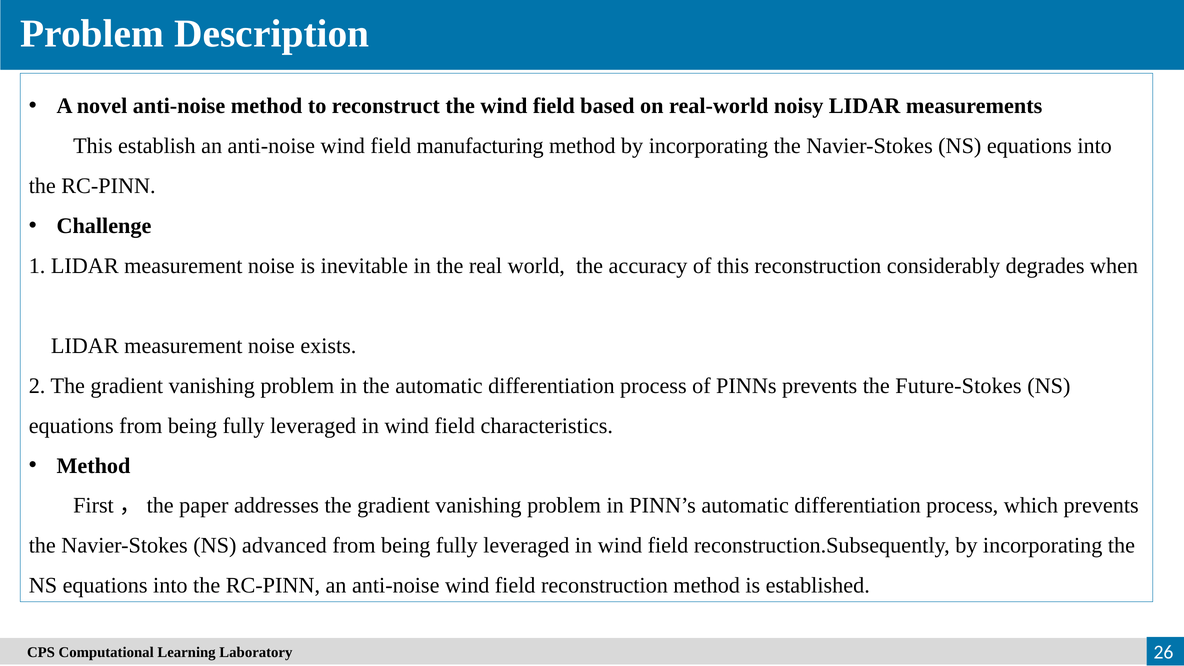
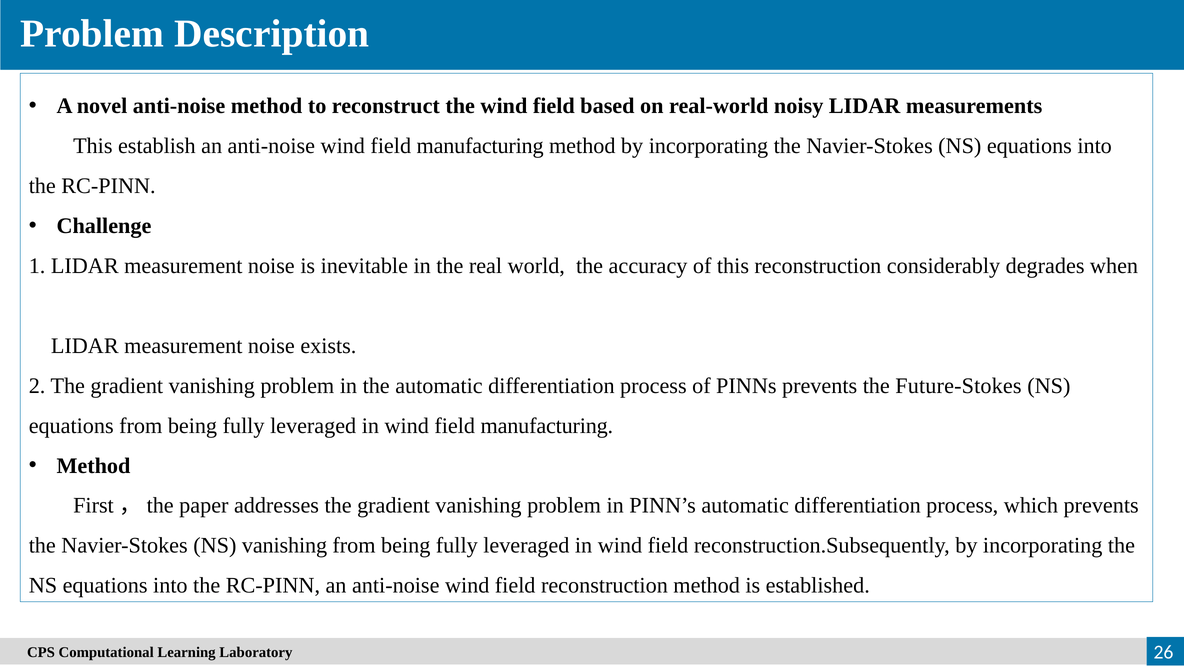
in wind field characteristics: characteristics -> manufacturing
NS advanced: advanced -> vanishing
